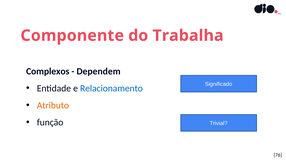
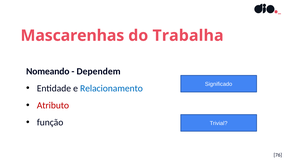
Componente: Componente -> Mascarenhas
Complexos: Complexos -> Nomeando
Atributo colour: orange -> red
